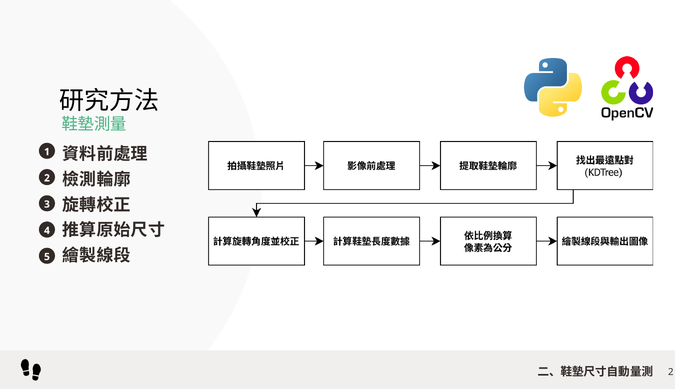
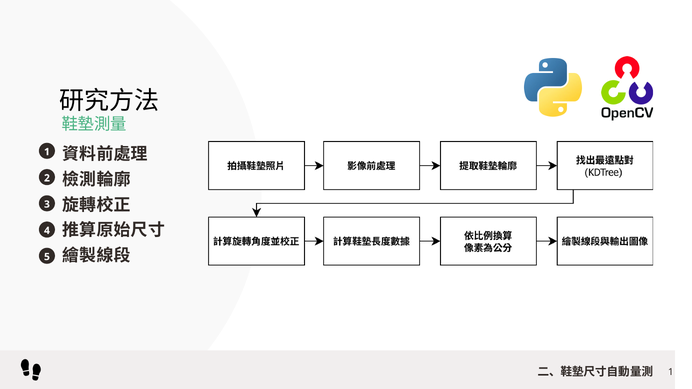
2 at (671, 372): 2 -> 1
